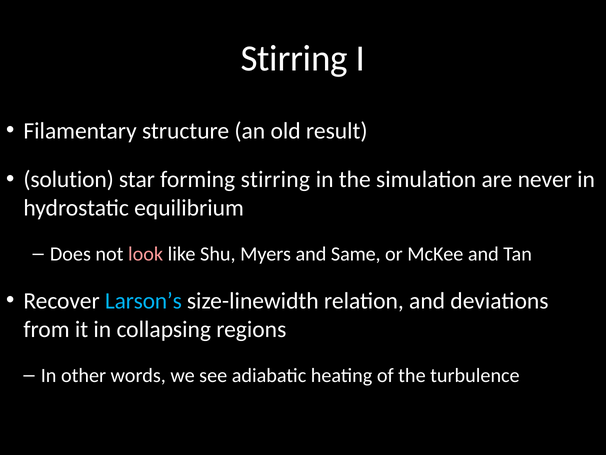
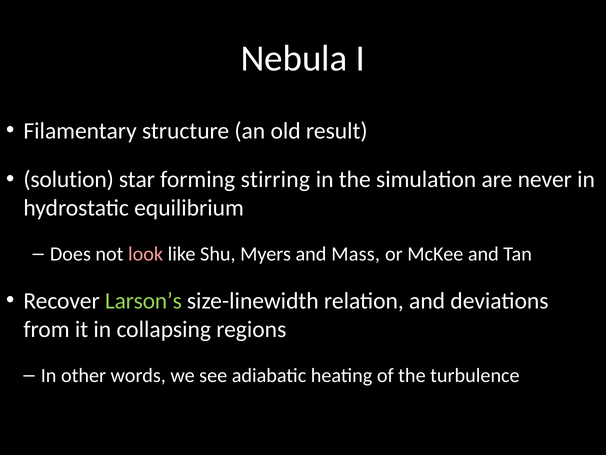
Stirring at (294, 59): Stirring -> Nebula
Same: Same -> Mass
Larson’s colour: light blue -> light green
